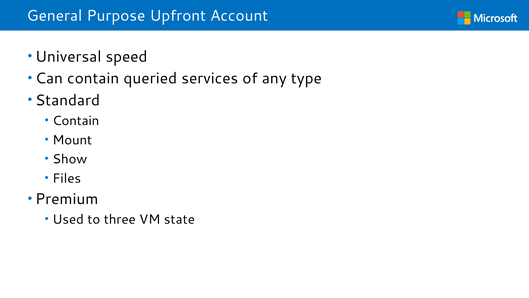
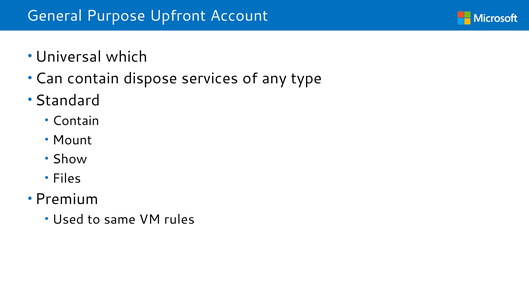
speed: speed -> which
queried: queried -> dispose
three: three -> same
state: state -> rules
